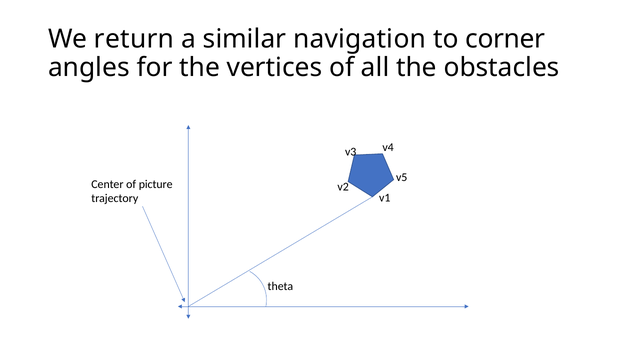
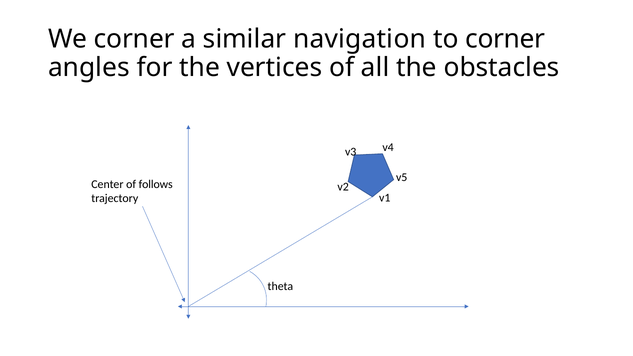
We return: return -> corner
picture: picture -> follows
